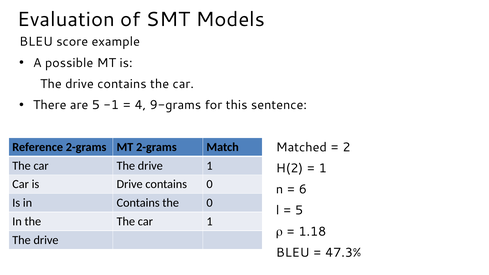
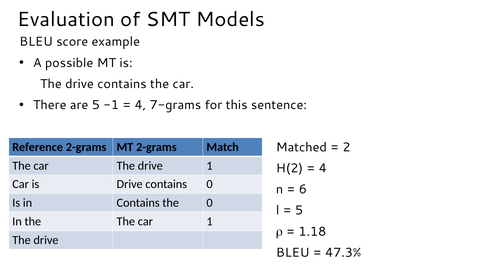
9-grams: 9-grams -> 7-grams
1 at (323, 168): 1 -> 4
